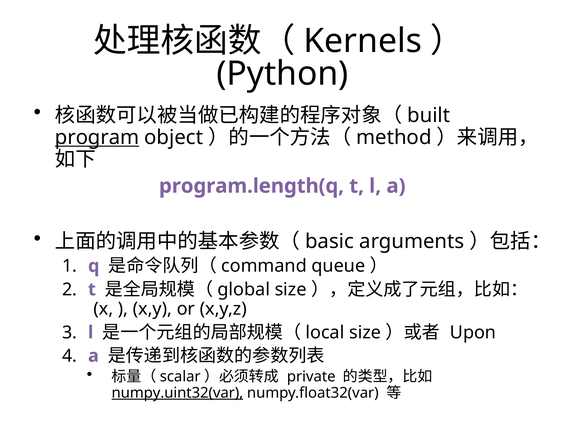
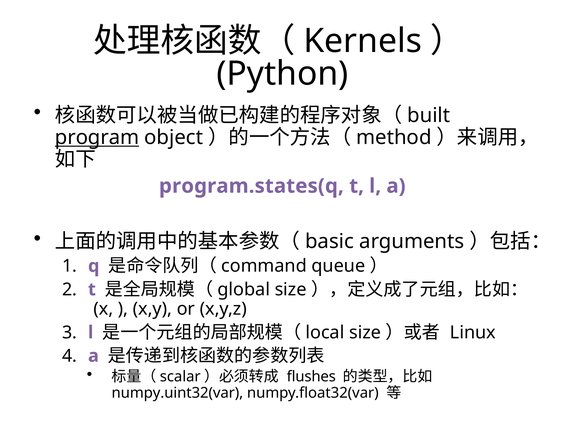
program.length(q: program.length(q -> program.states(q
Upon: Upon -> Linux
private: private -> flushes
numpy.uint32(var underline: present -> none
